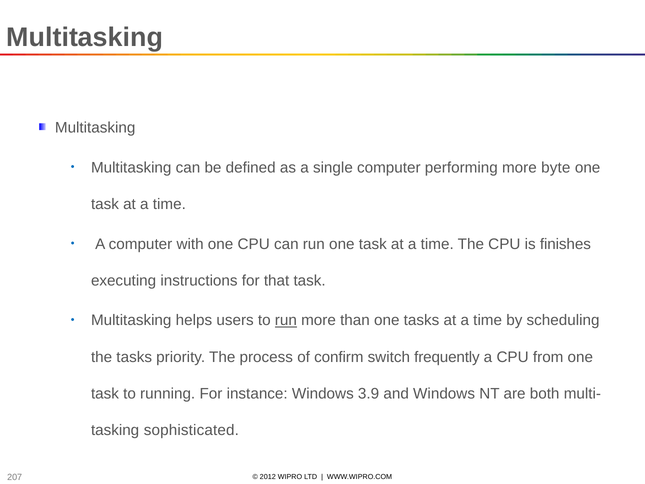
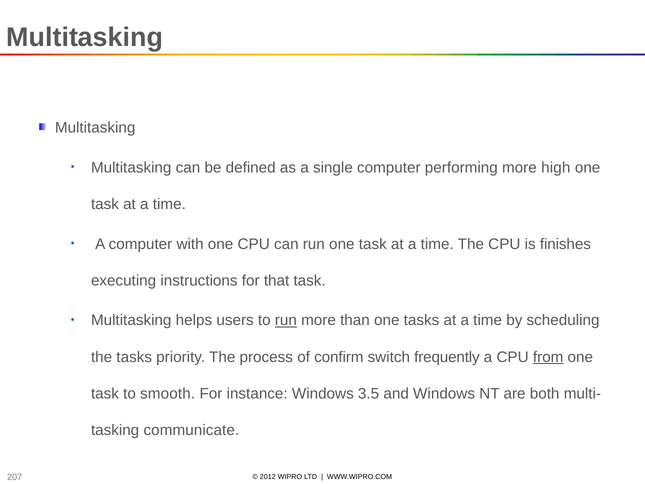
byte: byte -> high
from underline: none -> present
running: running -> smooth
3.9: 3.9 -> 3.5
sophisticated: sophisticated -> communicate
